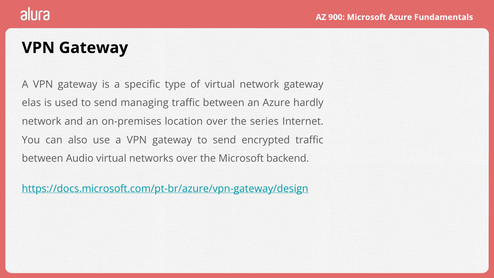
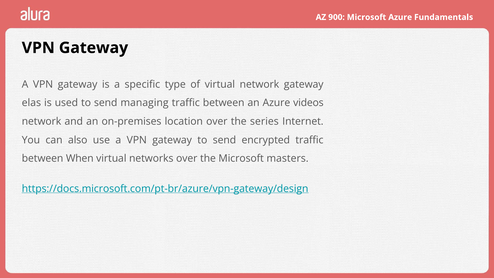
hardly: hardly -> videos
Audio: Audio -> When
backend: backend -> masters
